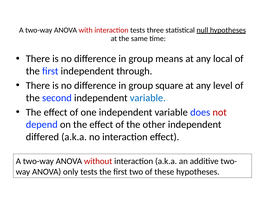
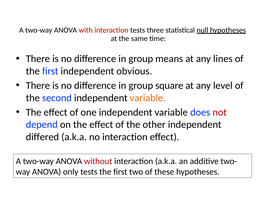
local: local -> lines
through: through -> obvious
variable at (148, 98) colour: blue -> orange
